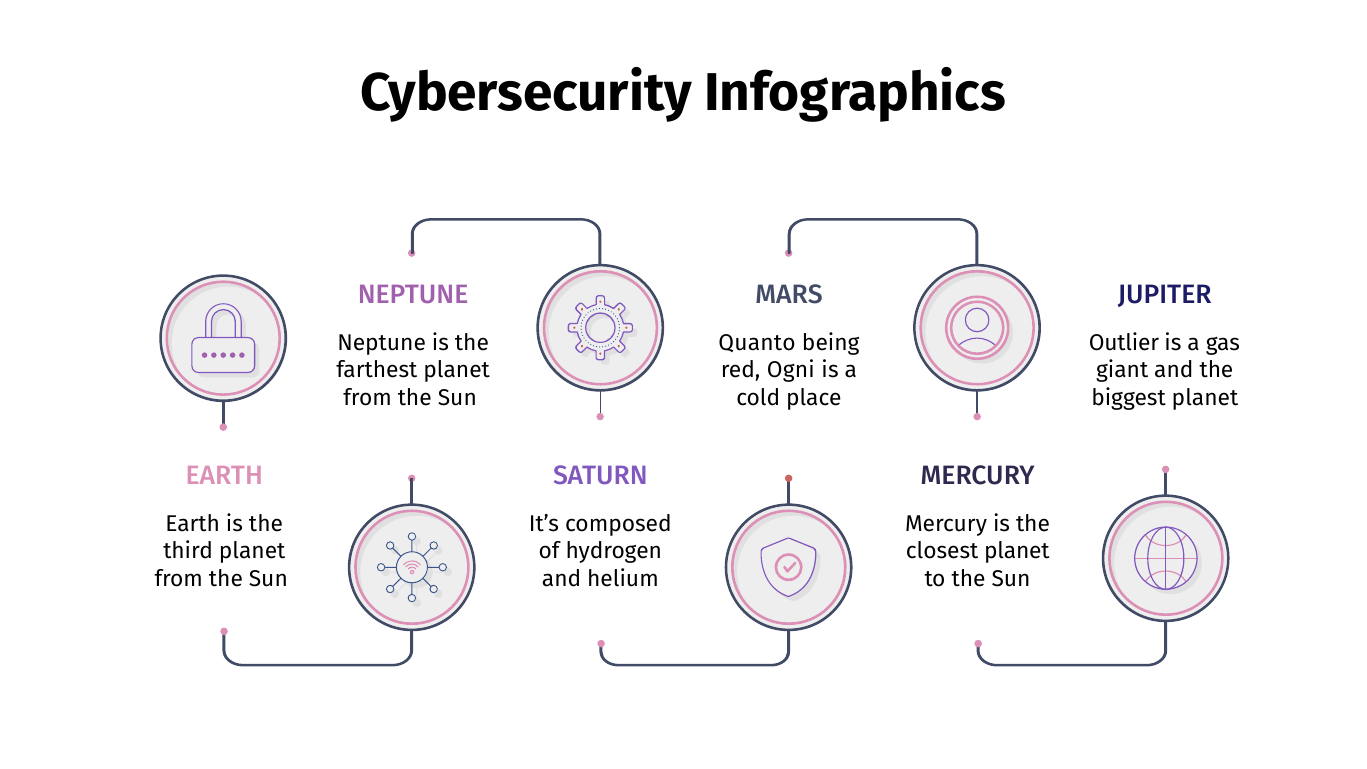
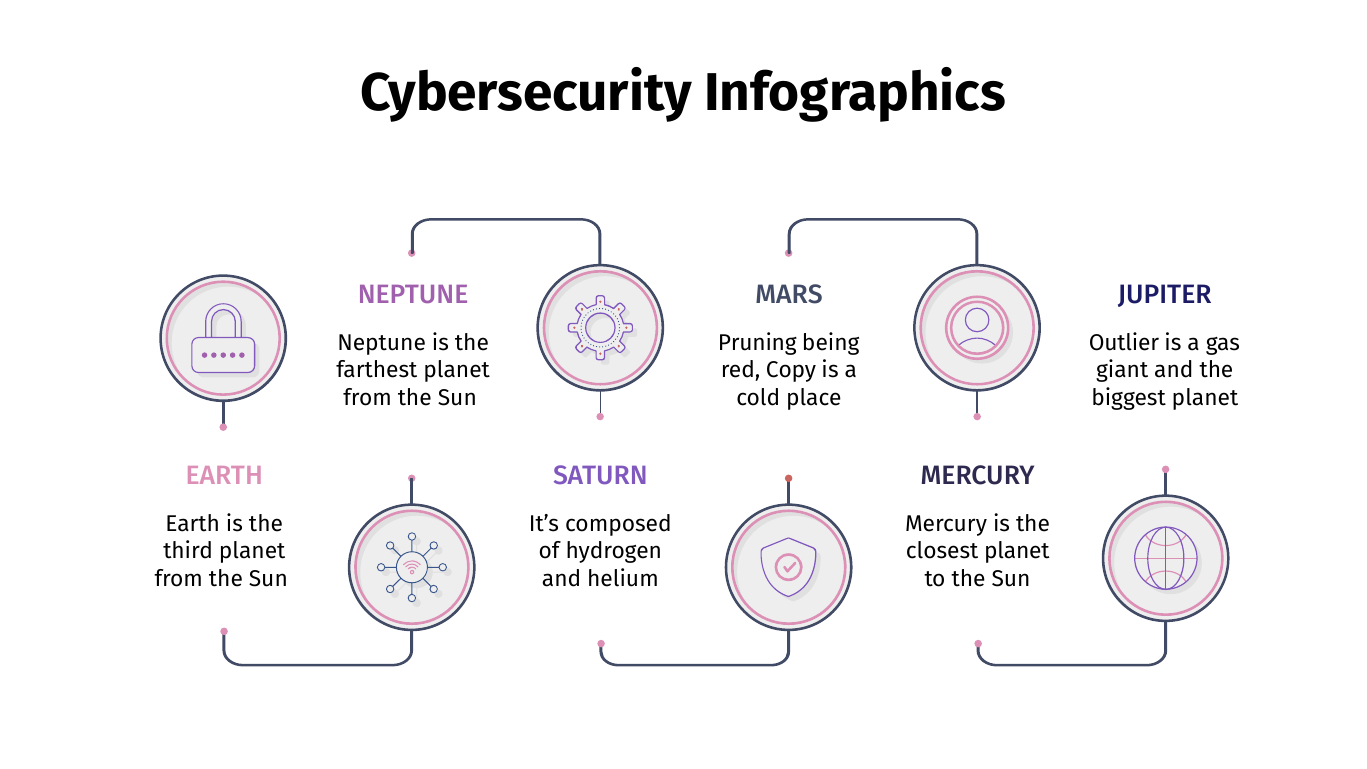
Quanto: Quanto -> Pruning
Ogni: Ogni -> Copy
